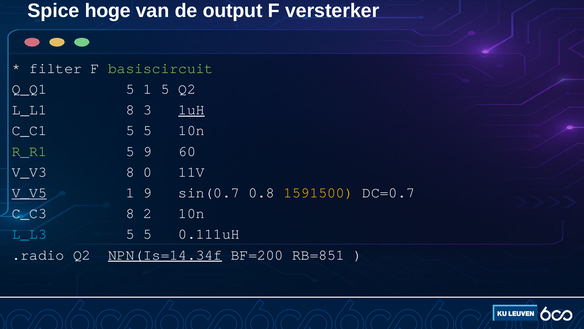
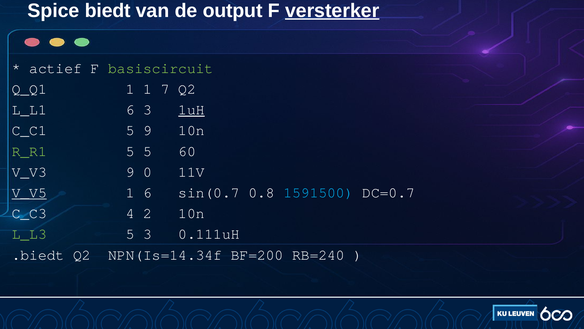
hoge: hoge -> biedt
versterker underline: none -> present
filter: filter -> actief
Q_Q1 5: 5 -> 1
1 5: 5 -> 7
L_L1 8: 8 -> 6
C_C1 5 5: 5 -> 9
5 9: 9 -> 5
V_V3 8: 8 -> 9
1 9: 9 -> 6
1591500 colour: yellow -> light blue
C_C3 8: 8 -> 4
L_L3 colour: light blue -> light green
5 at (148, 234): 5 -> 3
.radio: .radio -> .biedt
NPN(Is=14.34f underline: present -> none
RB=851: RB=851 -> RB=240
